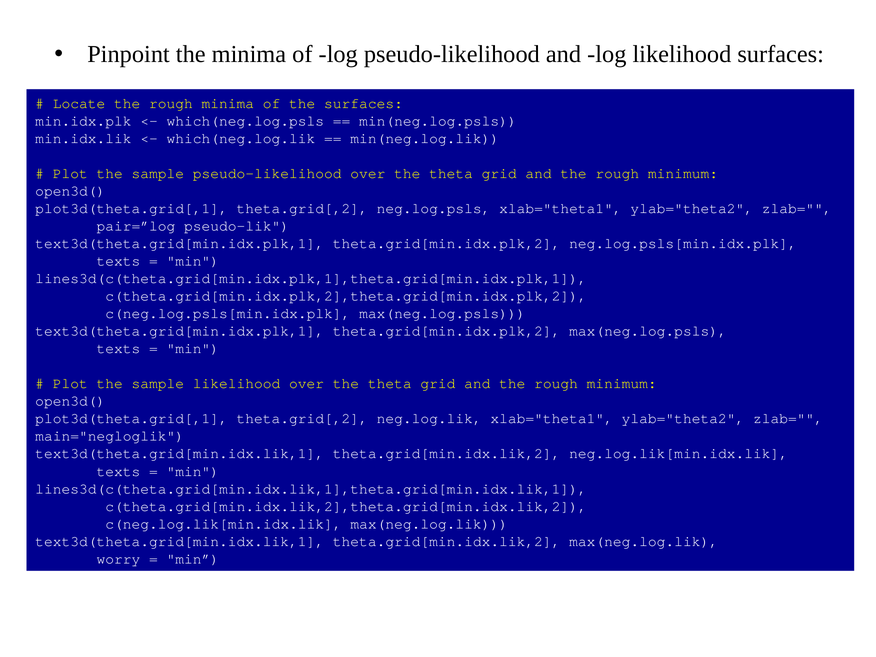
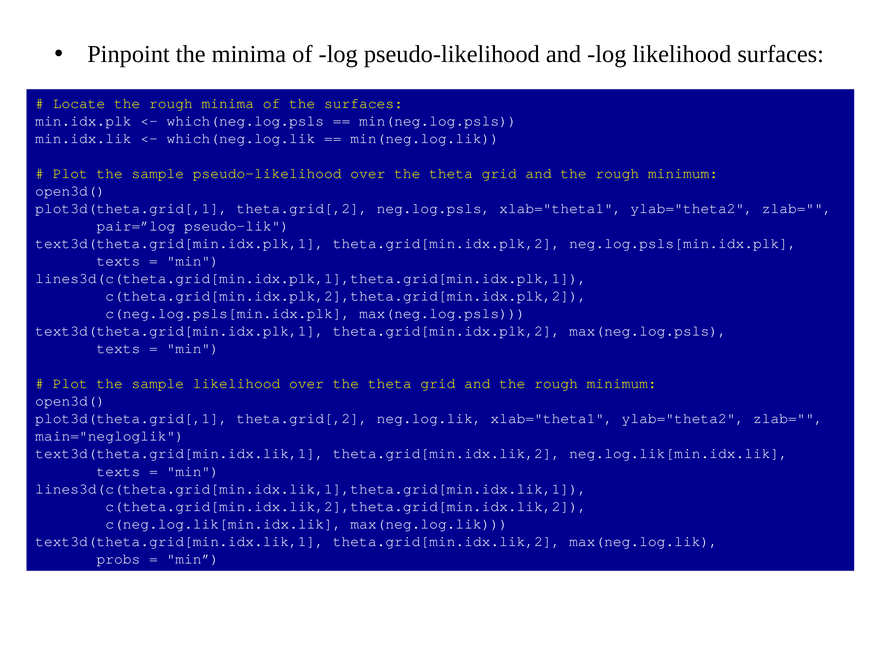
worry: worry -> probs
